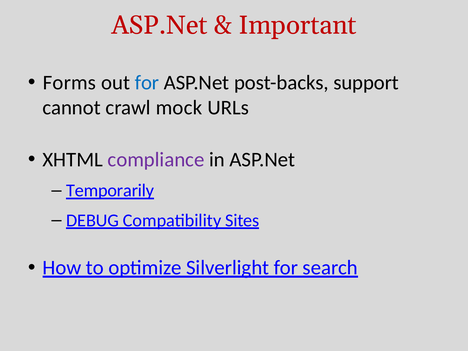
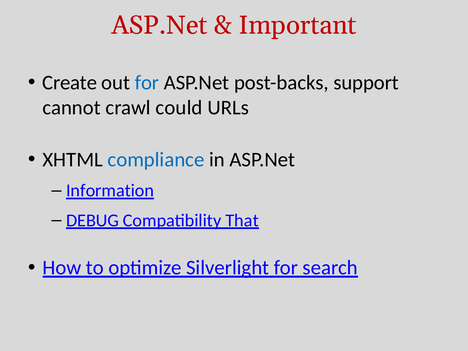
Forms: Forms -> Create
mock: mock -> could
compliance colour: purple -> blue
Temporarily: Temporarily -> Information
Sites: Sites -> That
